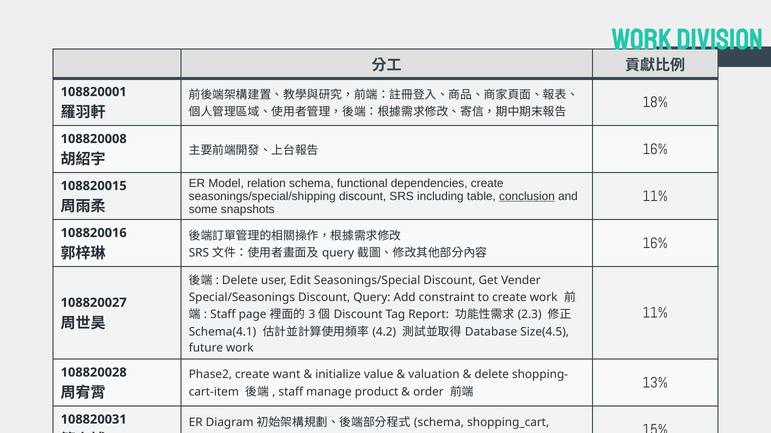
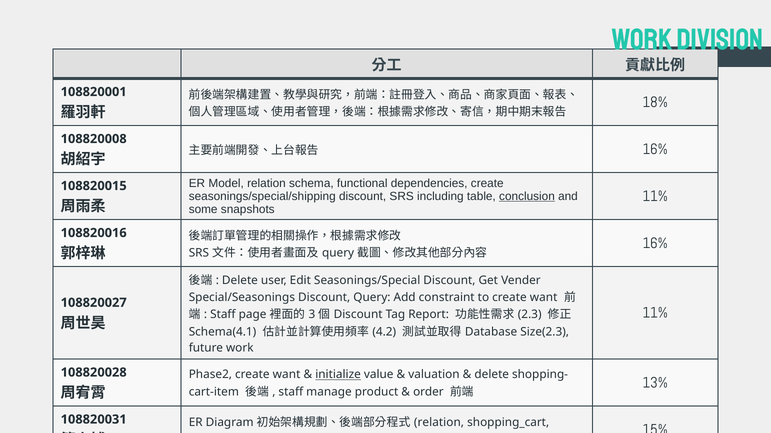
to create work: work -> want
Size(4.5: Size(4.5 -> Size(2.3
initialize underline: none -> present
schema at (439, 423): schema -> relation
